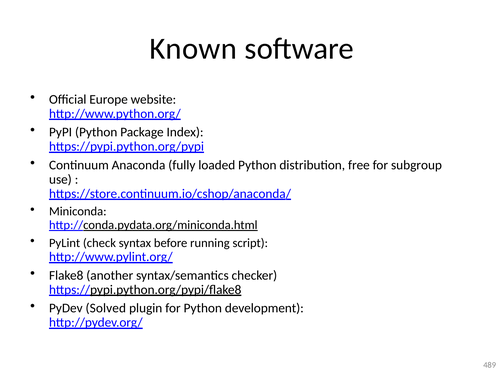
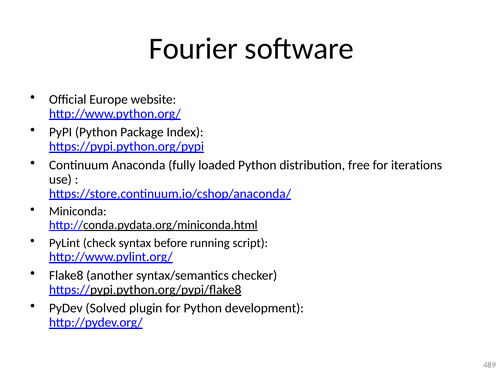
Known: Known -> Fourier
subgroup: subgroup -> iterations
